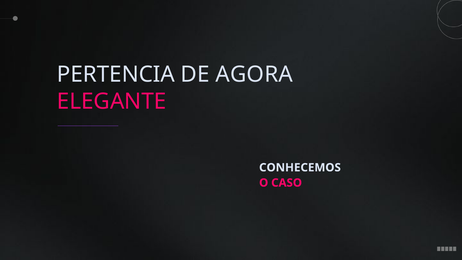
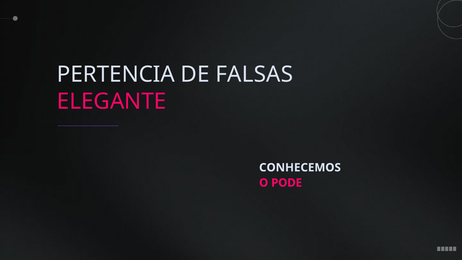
AGORA: AGORA -> FALSAS
CASO: CASO -> PODE
